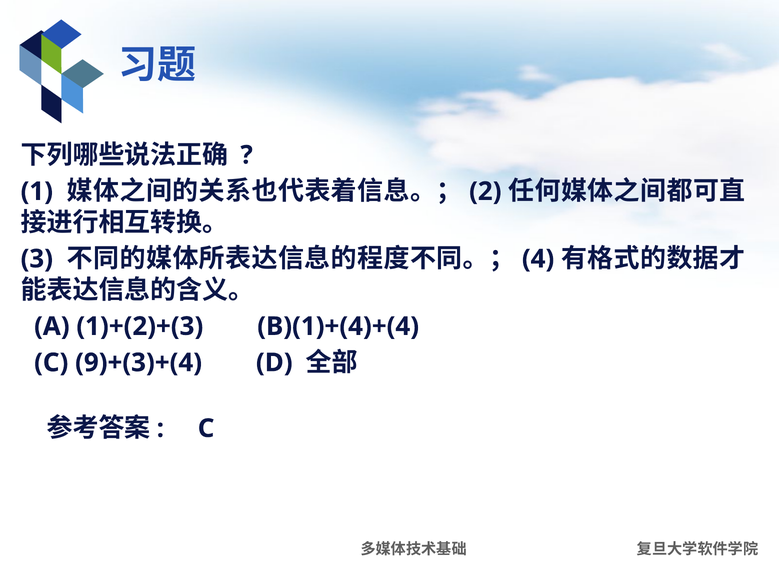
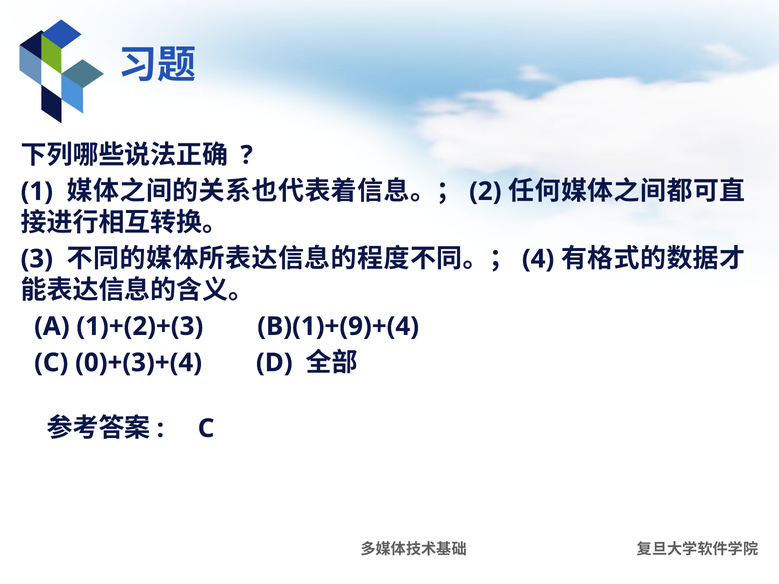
B)(1)+(4)+(4: B)(1)+(4)+(4 -> B)(1)+(9)+(4
9)+(3)+(4: 9)+(3)+(4 -> 0)+(3)+(4
